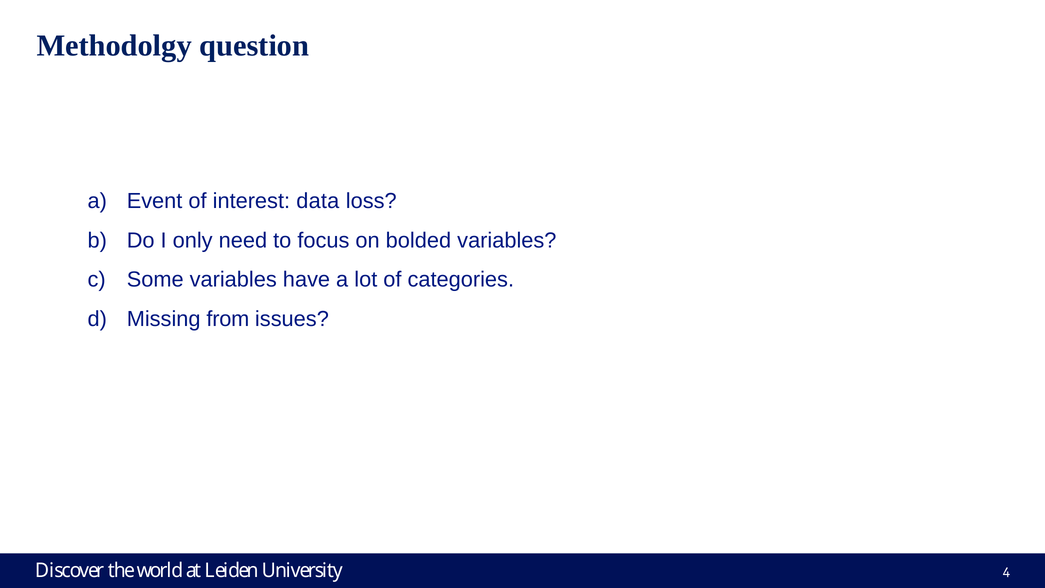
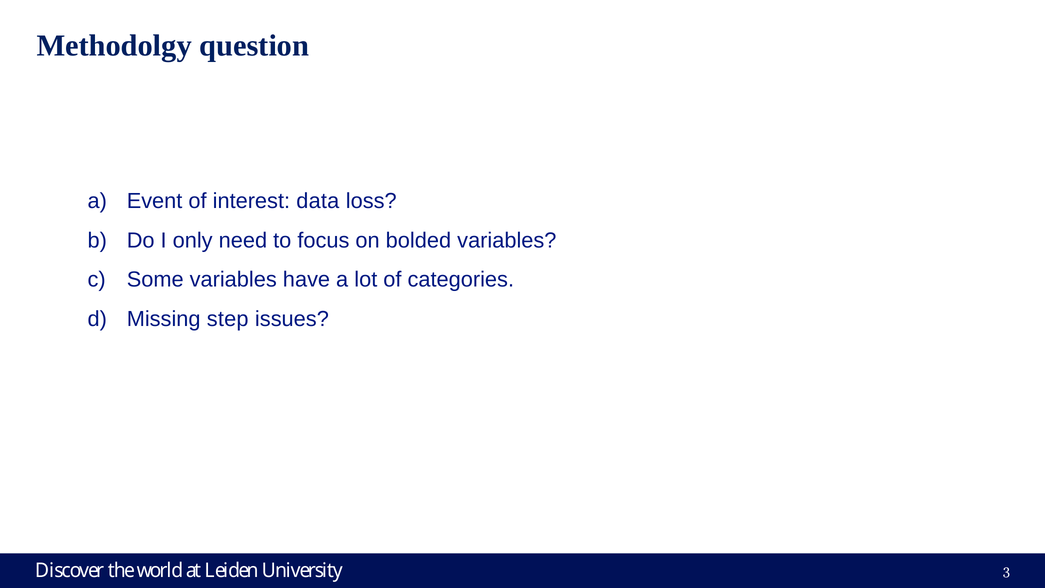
from: from -> step
4: 4 -> 3
